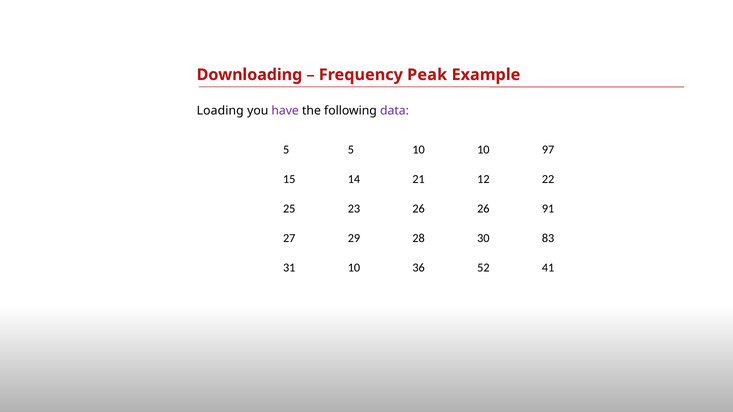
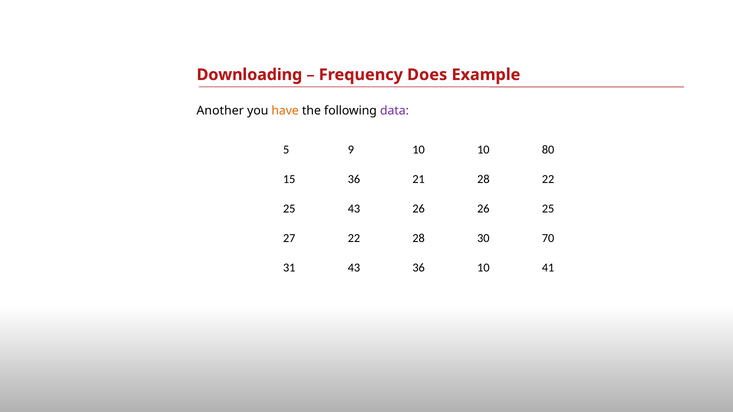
Peak: Peak -> Does
Loading: Loading -> Another
have colour: purple -> orange
5 5: 5 -> 9
97: 97 -> 80
15 14: 14 -> 36
21 12: 12 -> 28
25 23: 23 -> 43
26 91: 91 -> 25
27 29: 29 -> 22
83: 83 -> 70
31 10: 10 -> 43
36 52: 52 -> 10
